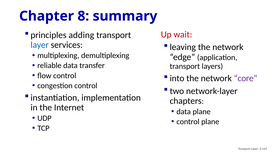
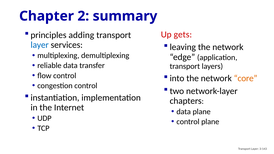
8: 8 -> 2
wait: wait -> gets
core colour: purple -> orange
